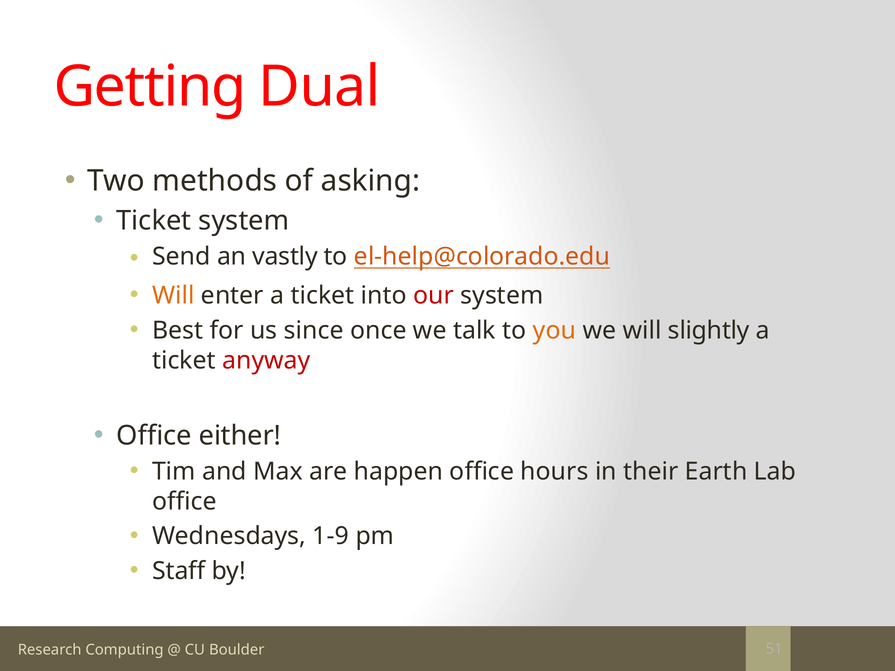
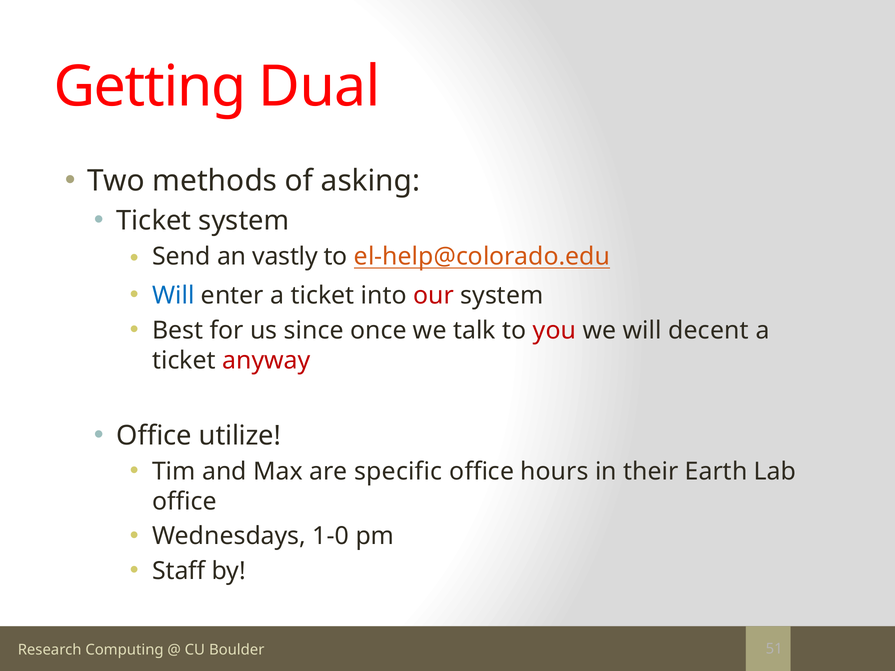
Will at (173, 296) colour: orange -> blue
you colour: orange -> red
slightly: slightly -> decent
either: either -> utilize
happen: happen -> specific
1-9: 1-9 -> 1-0
